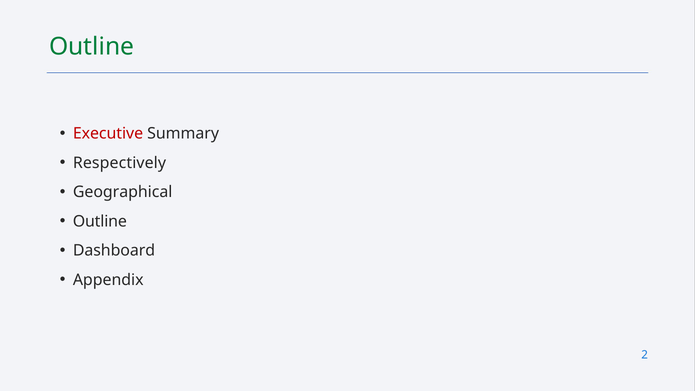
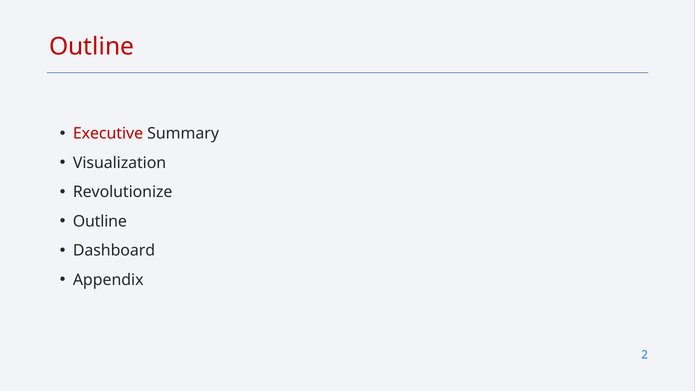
Outline at (92, 46) colour: green -> red
Respectively: Respectively -> Visualization
Geographical: Geographical -> Revolutionize
